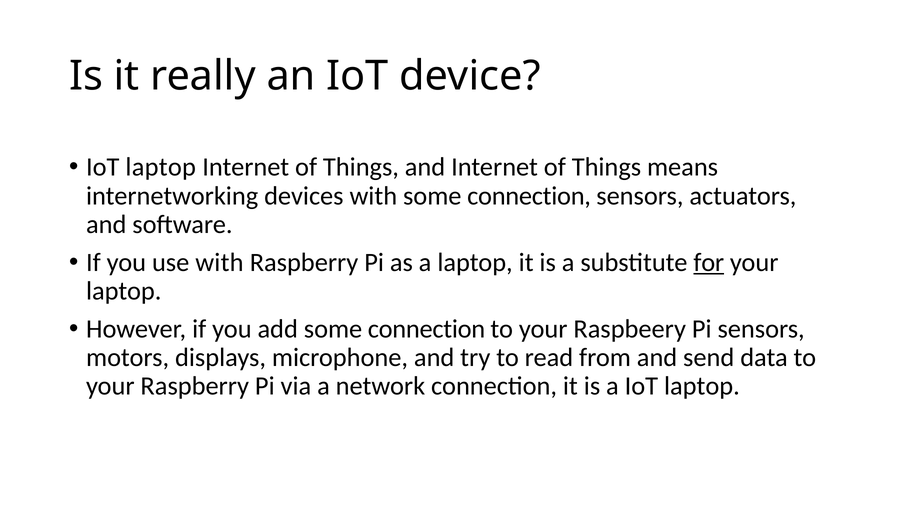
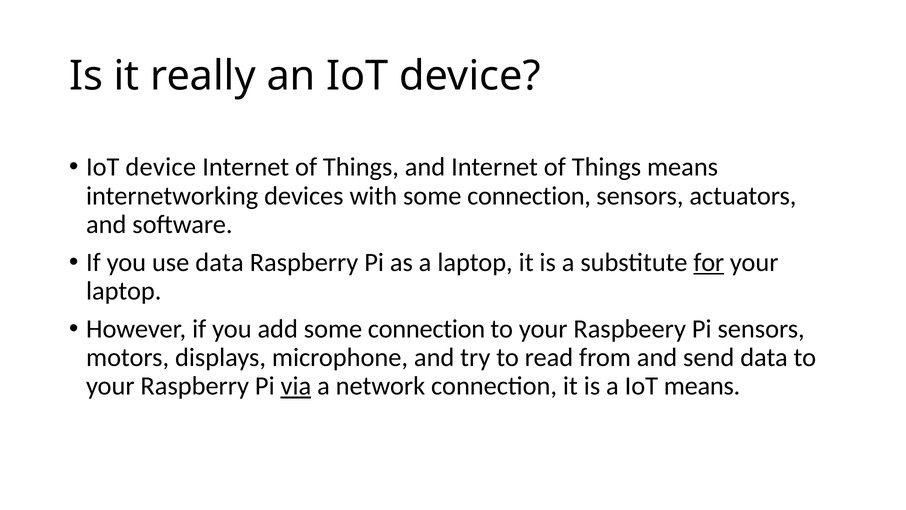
laptop at (161, 167): laptop -> device
use with: with -> data
via underline: none -> present
a IoT laptop: laptop -> means
